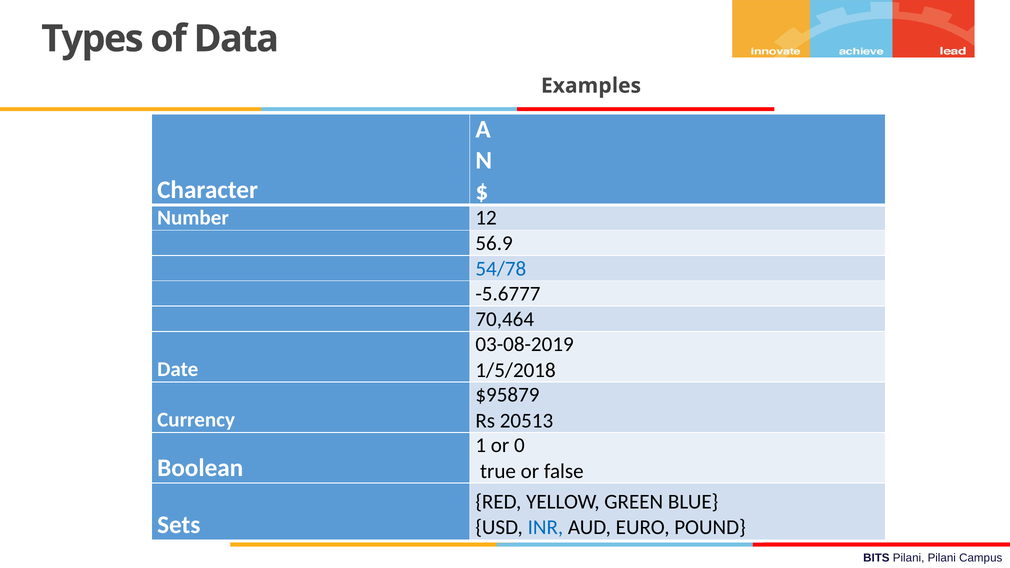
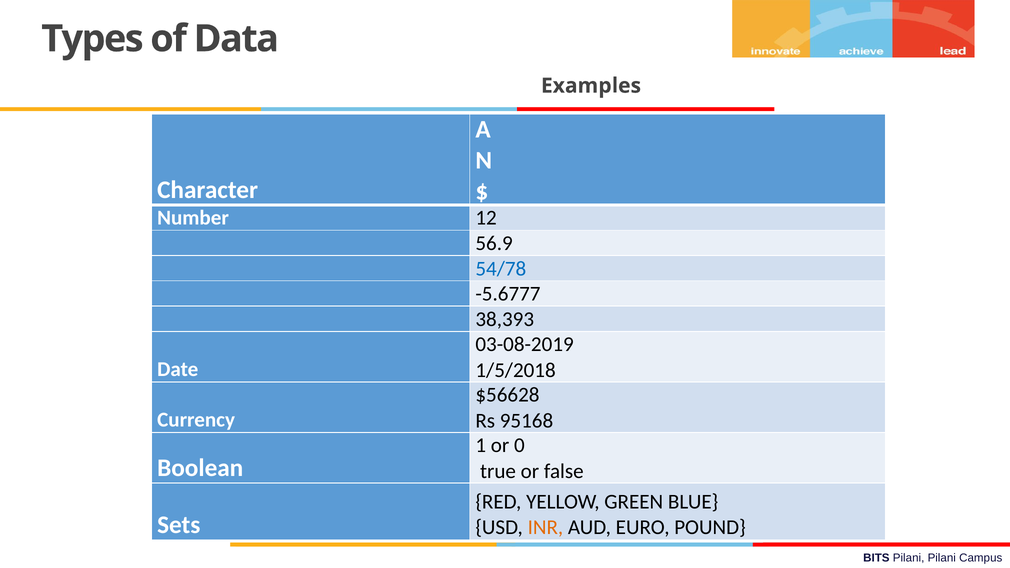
70,464: 70,464 -> 38,393
$95879: $95879 -> $56628
20513: 20513 -> 95168
INR colour: blue -> orange
